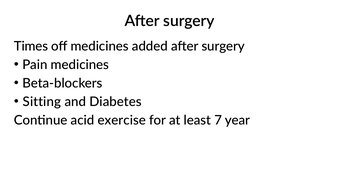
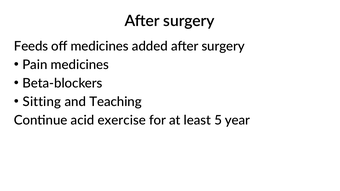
Times: Times -> Feeds
Diabetes: Diabetes -> Teaching
7: 7 -> 5
